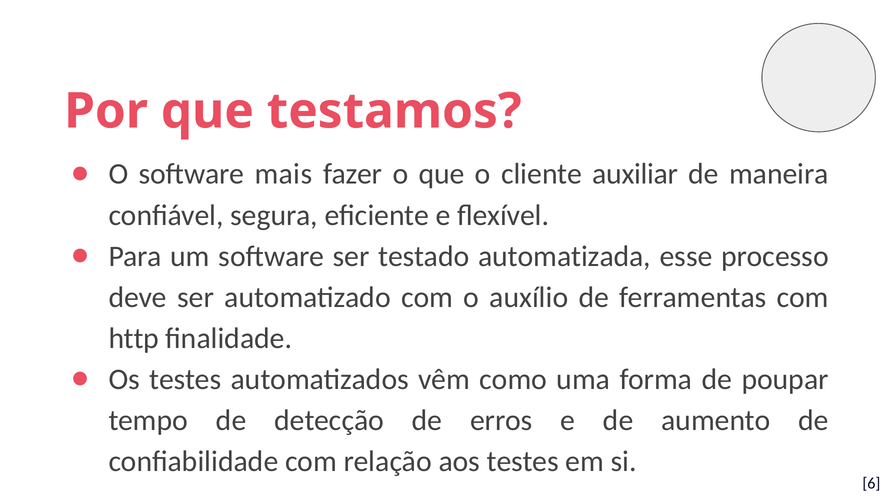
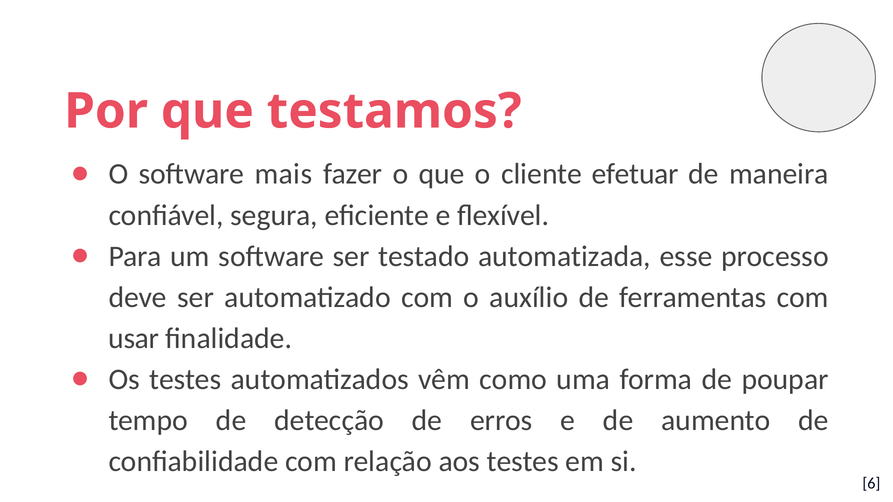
auxiliar: auxiliar -> efetuar
http: http -> usar
